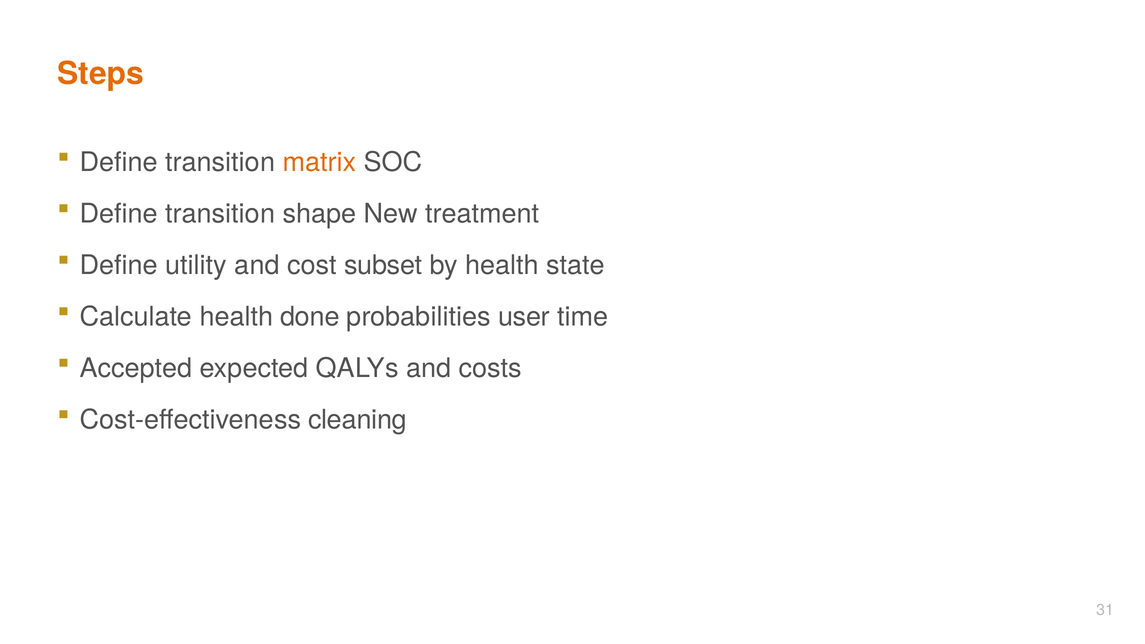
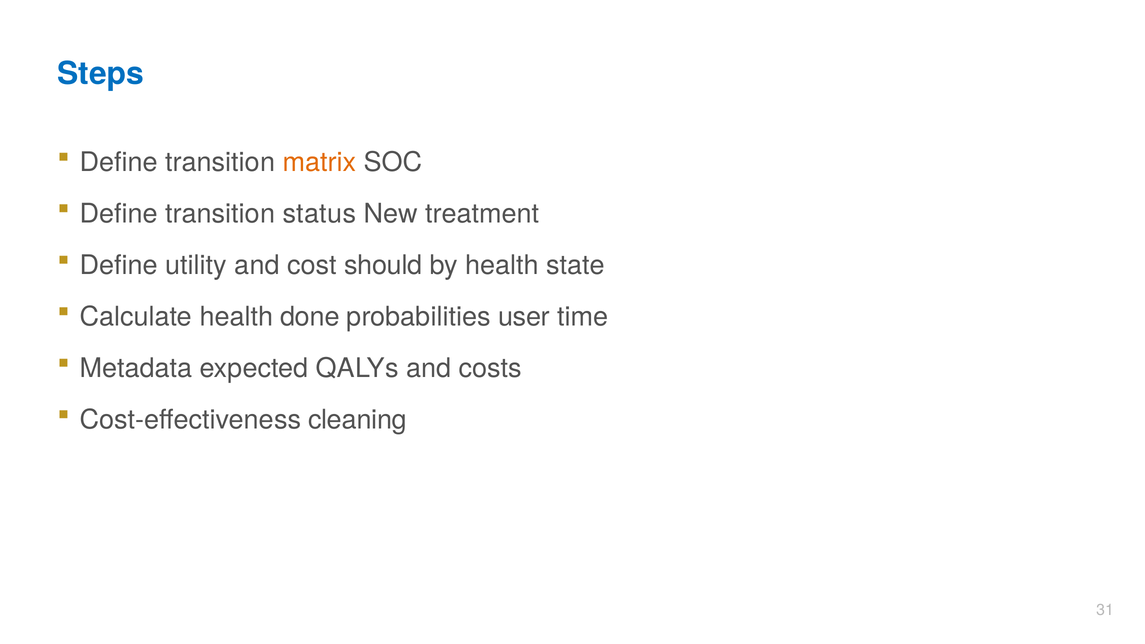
Steps colour: orange -> blue
shape: shape -> status
subset: subset -> should
Accepted: Accepted -> Metadata
